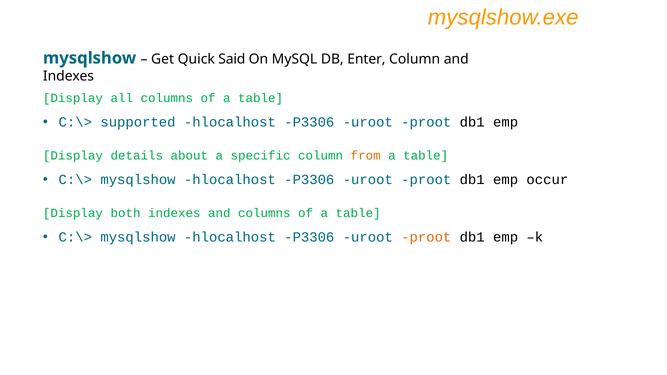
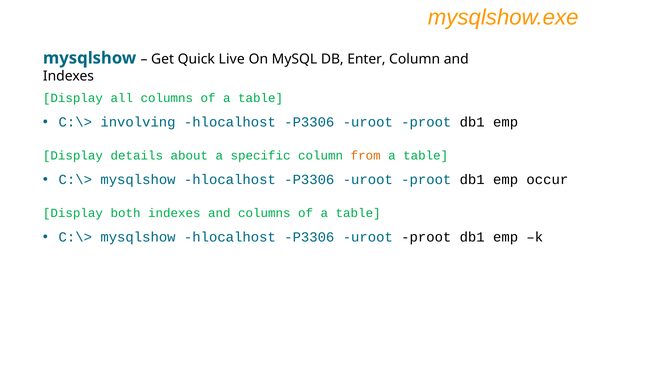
Said: Said -> Live
supported: supported -> involving
proot at (426, 237) colour: orange -> black
